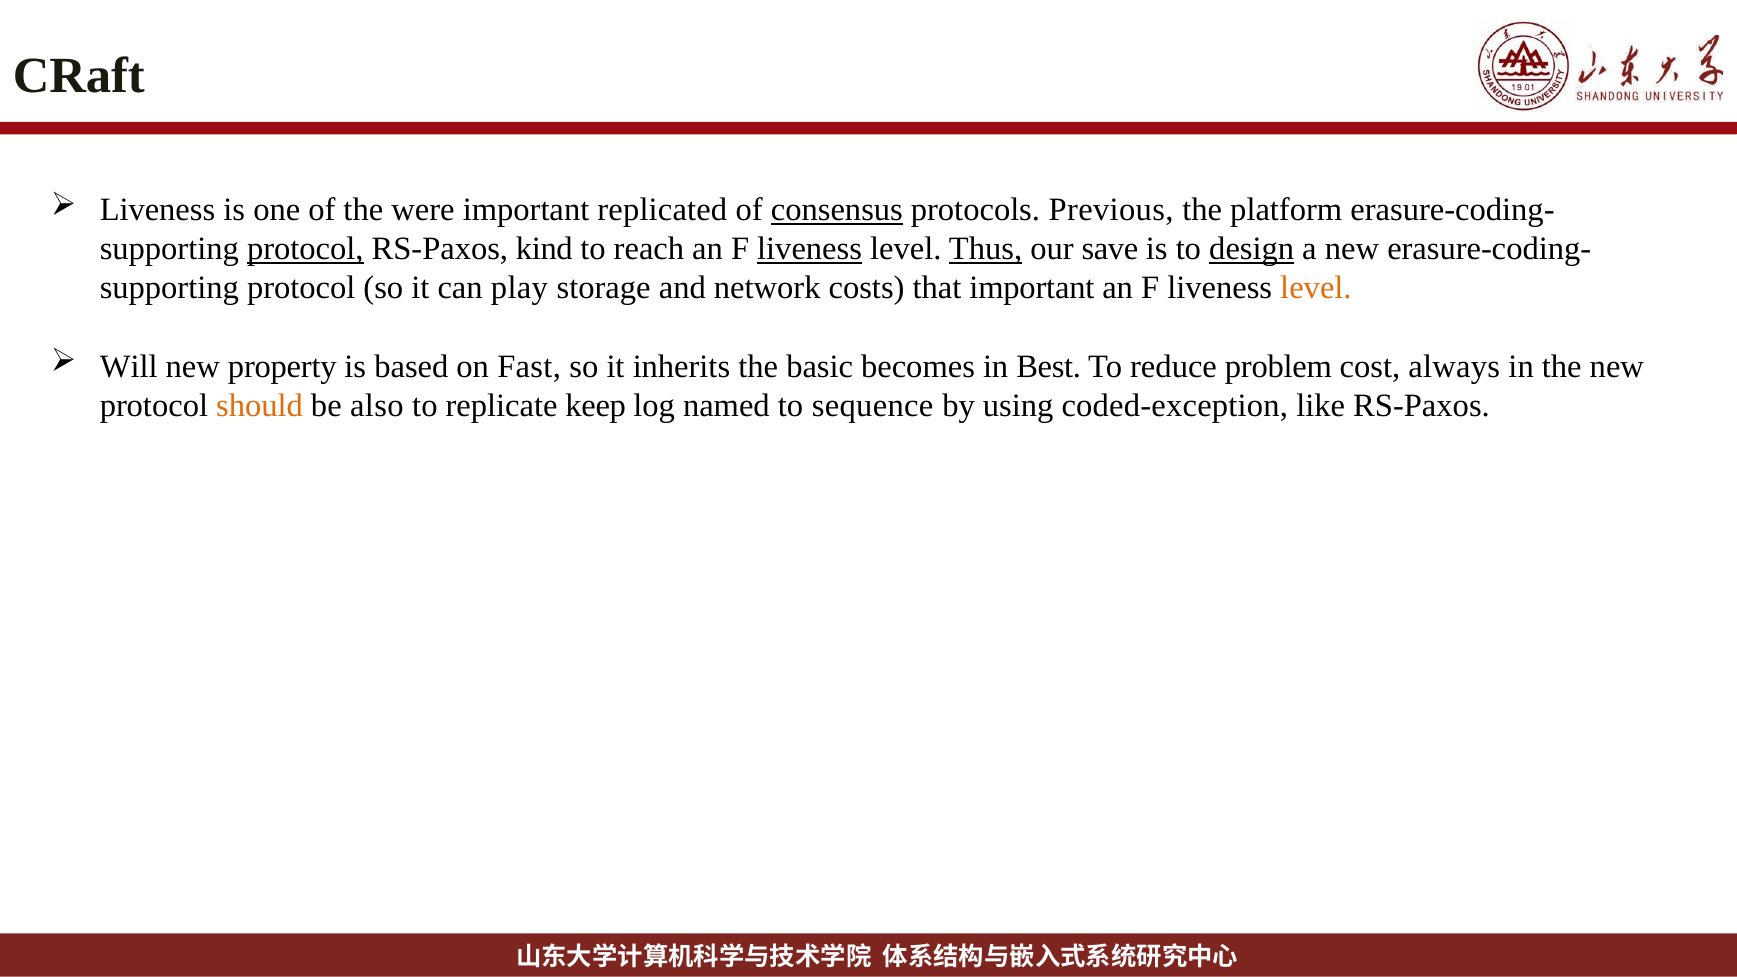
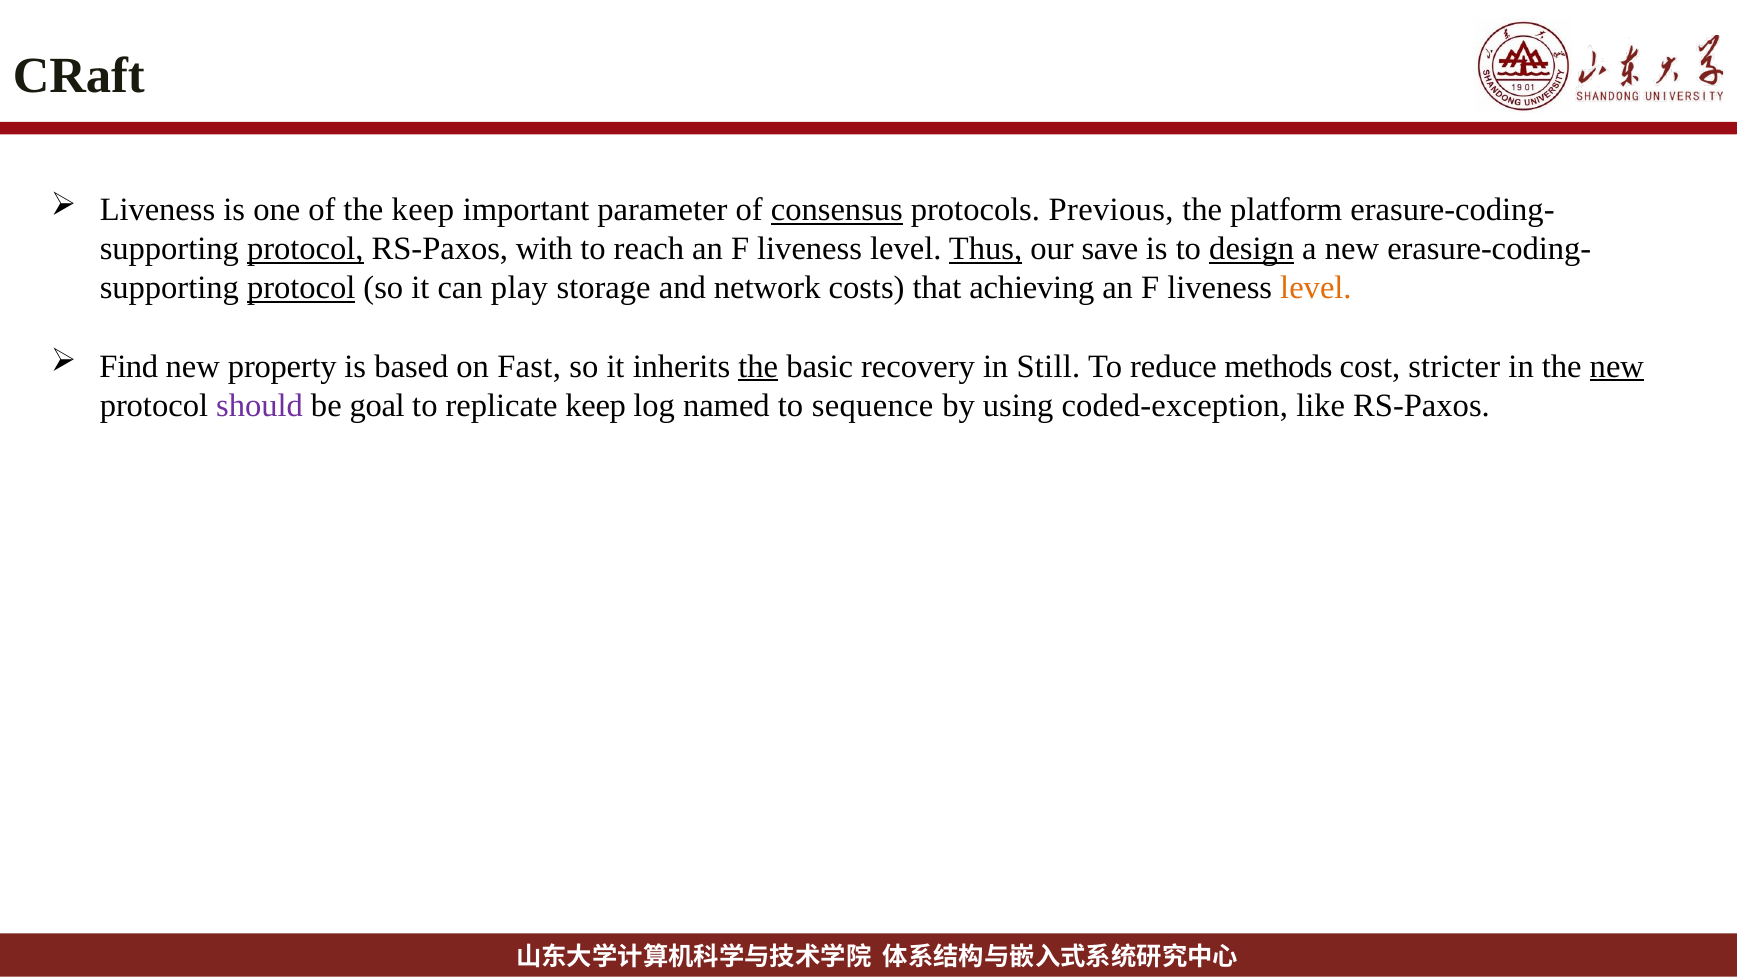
the were: were -> keep
replicated: replicated -> parameter
kind: kind -> with
liveness at (810, 249) underline: present -> none
protocol at (301, 288) underline: none -> present
that important: important -> achieving
Will: Will -> Find
the at (758, 366) underline: none -> present
becomes: becomes -> recovery
Best: Best -> Still
problem: problem -> methods
always: always -> stricter
new at (1617, 366) underline: none -> present
should colour: orange -> purple
also: also -> goal
